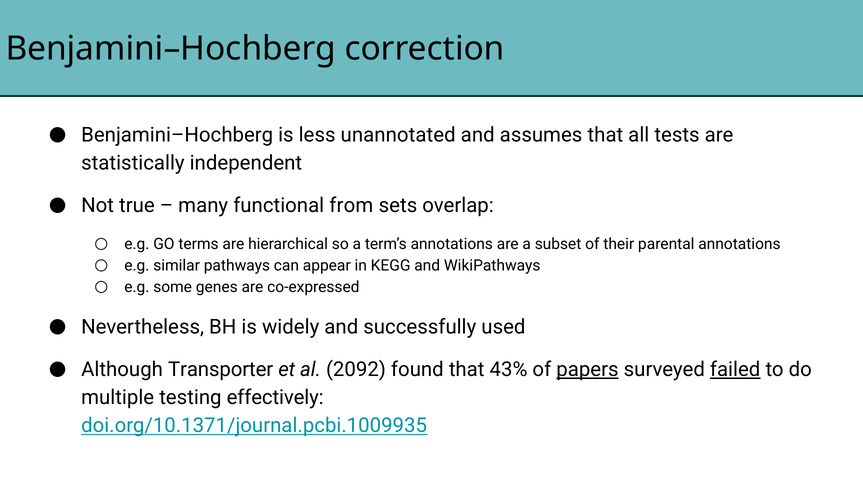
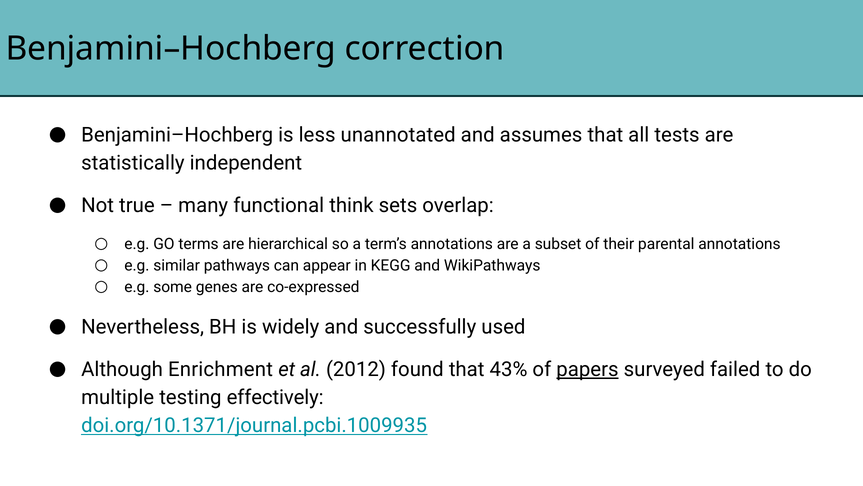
from: from -> think
Transporter: Transporter -> Enrichment
2092: 2092 -> 2012
failed underline: present -> none
